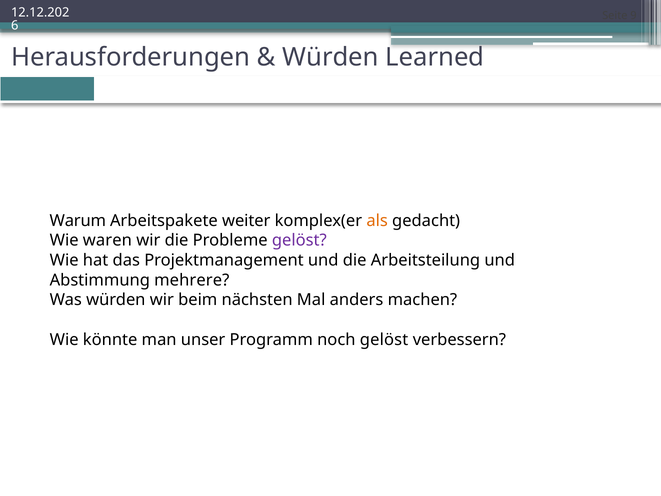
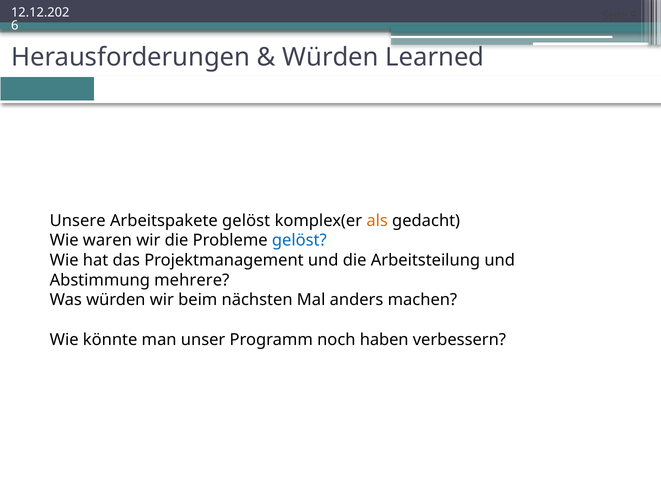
Warum: Warum -> Unsere
Arbeitspakete weiter: weiter -> gelöst
gelöst at (299, 240) colour: purple -> blue
noch gelöst: gelöst -> haben
